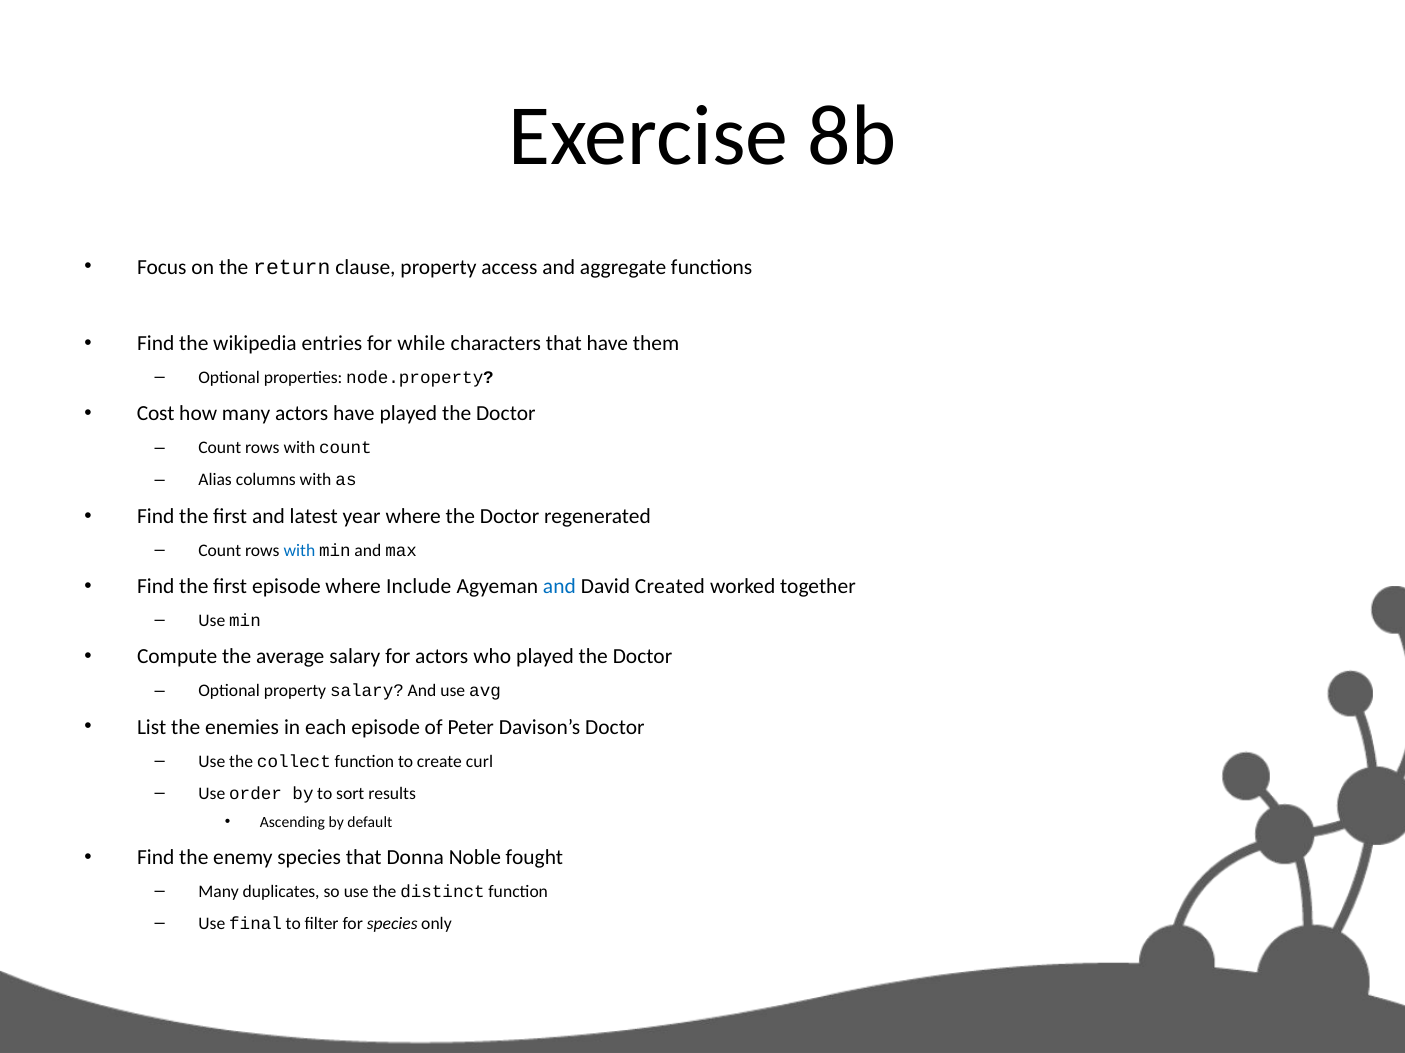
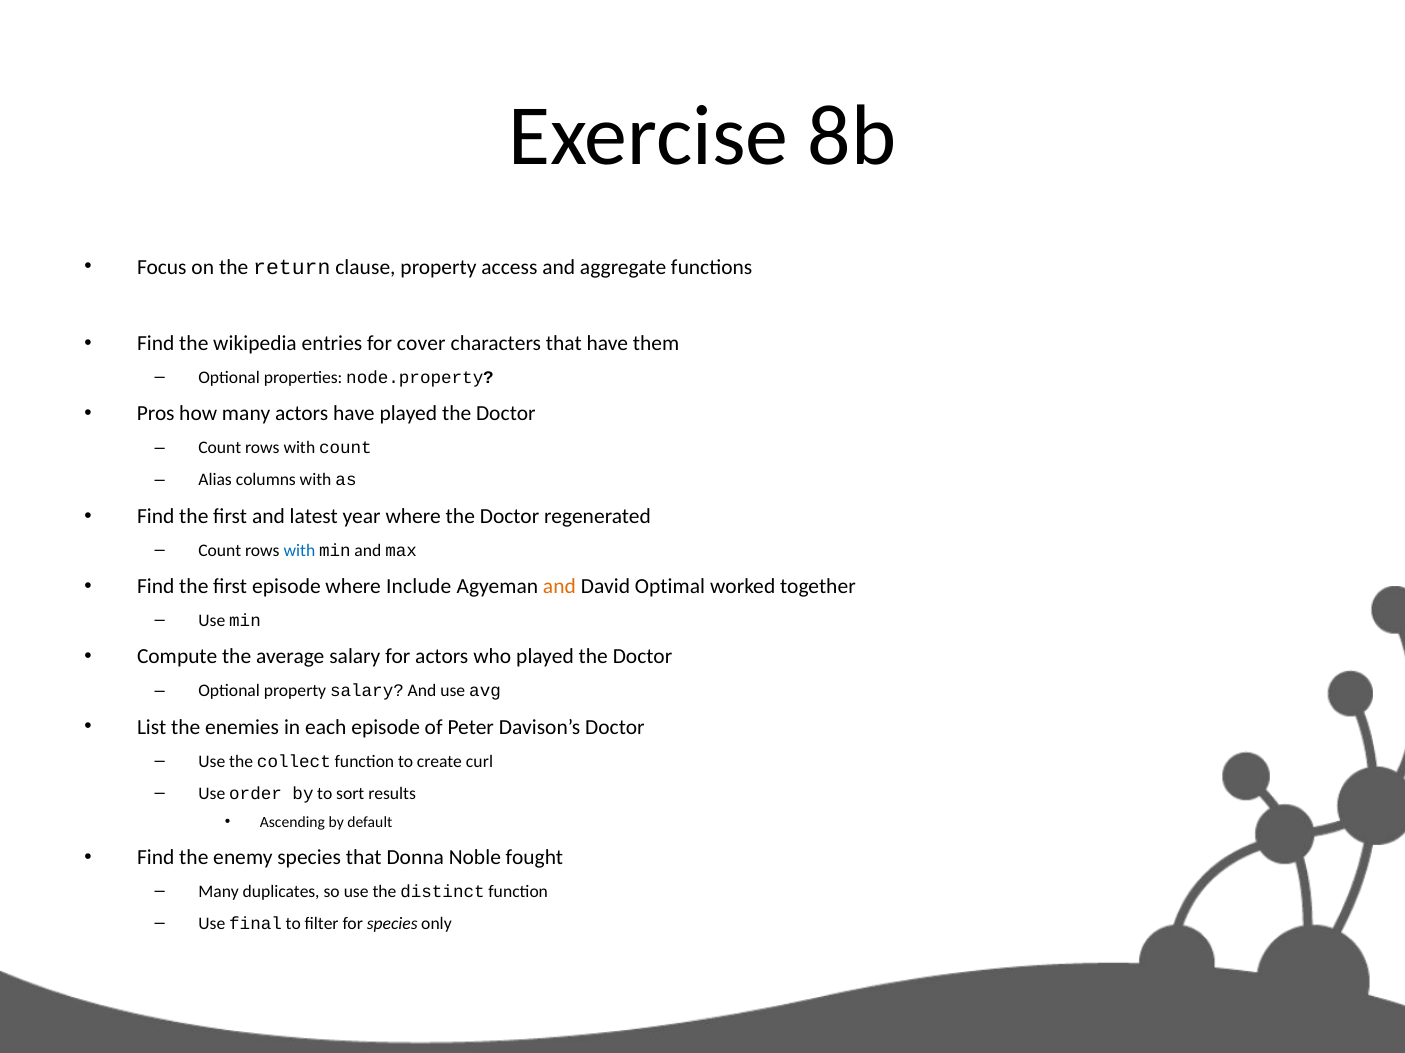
while: while -> cover
Cost: Cost -> Pros
and at (559, 587) colour: blue -> orange
Created: Created -> Optimal
